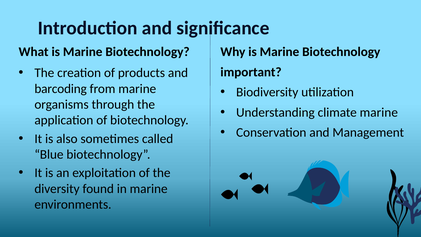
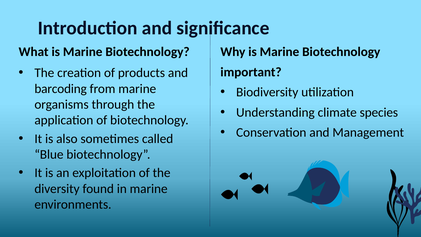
climate marine: marine -> species
